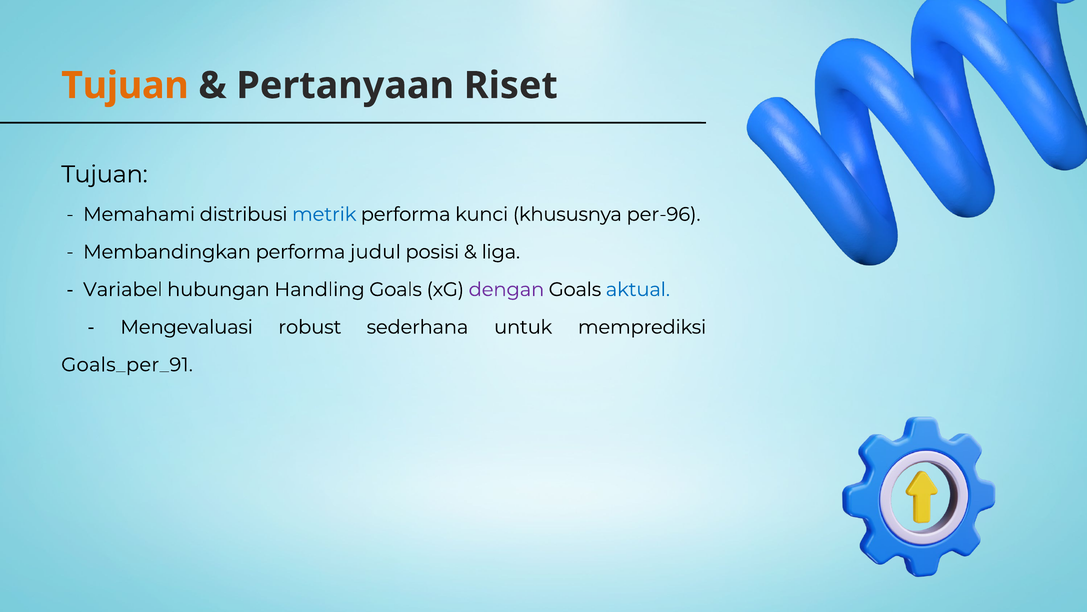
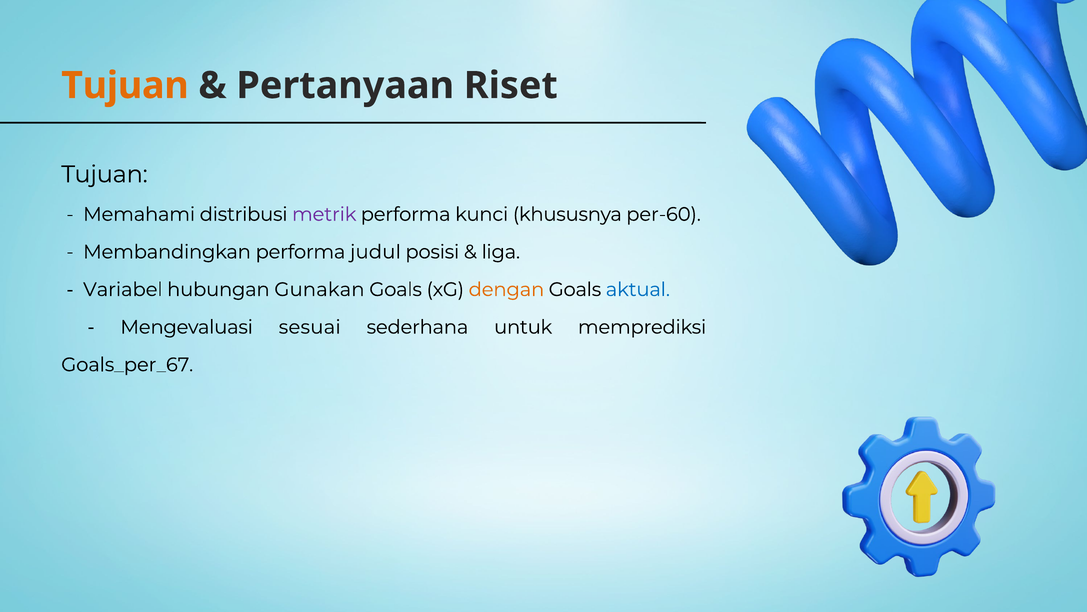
metrik colour: blue -> purple
per-96: per-96 -> per-60
Handling: Handling -> Gunakan
dengan colour: purple -> orange
robust: robust -> sesuai
Goals_per_91: Goals_per_91 -> Goals_per_67
